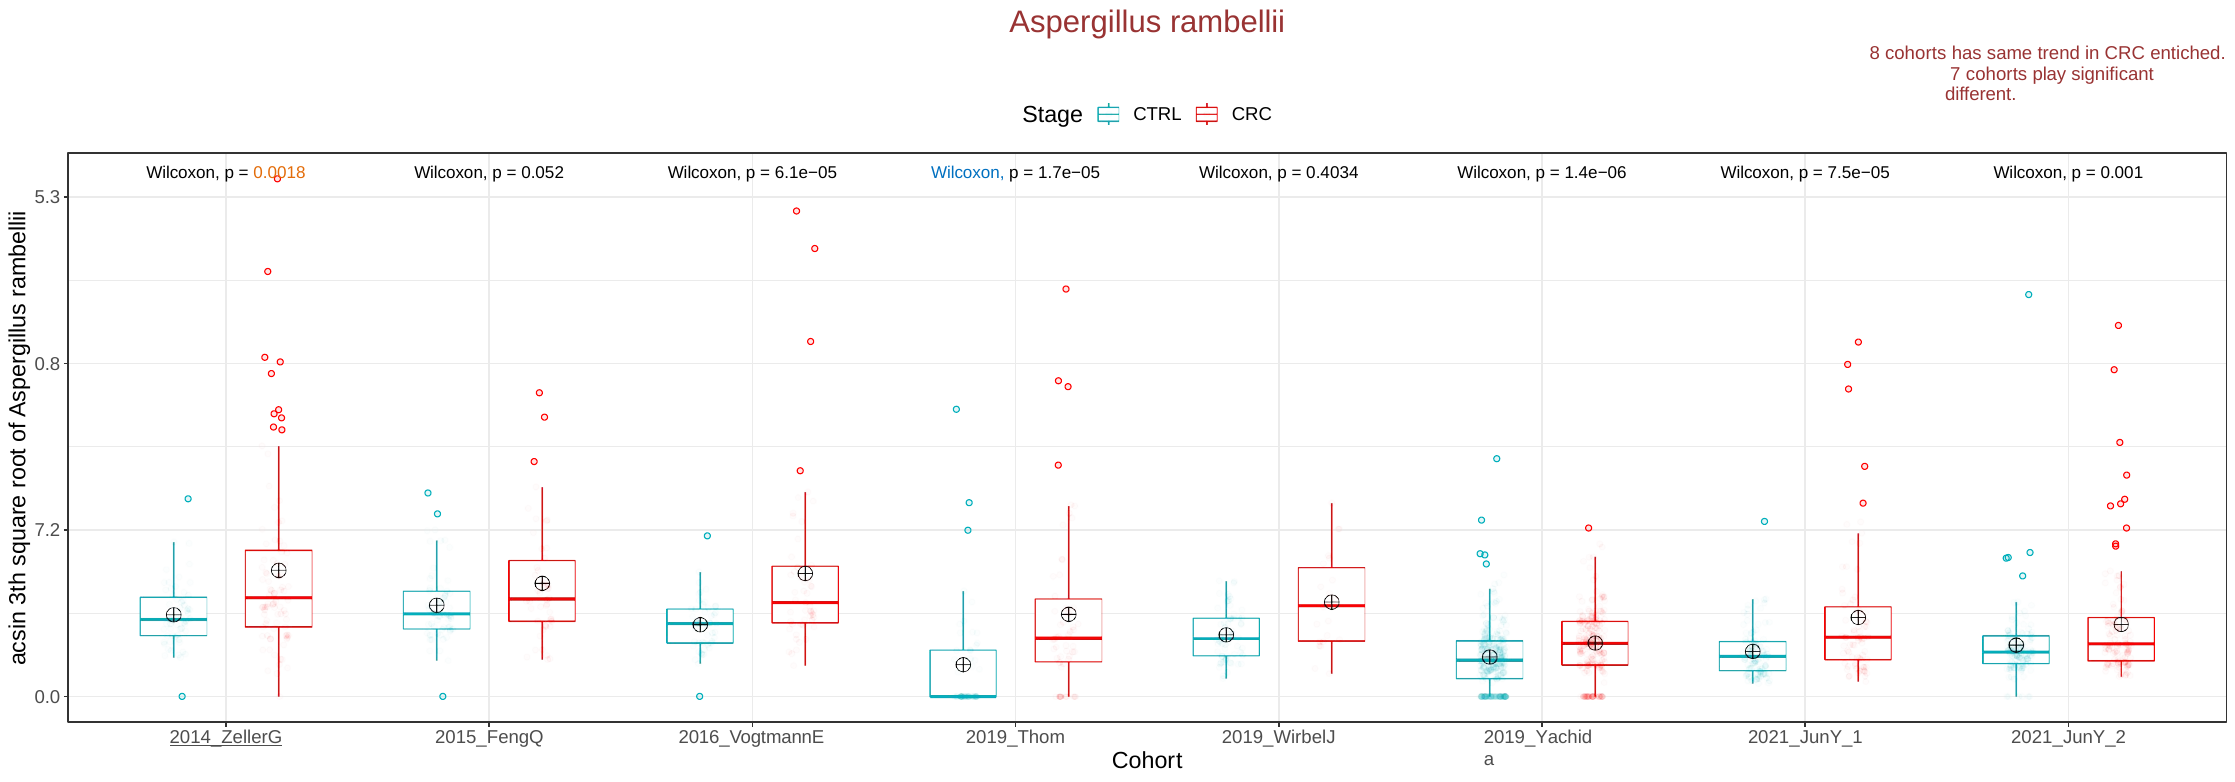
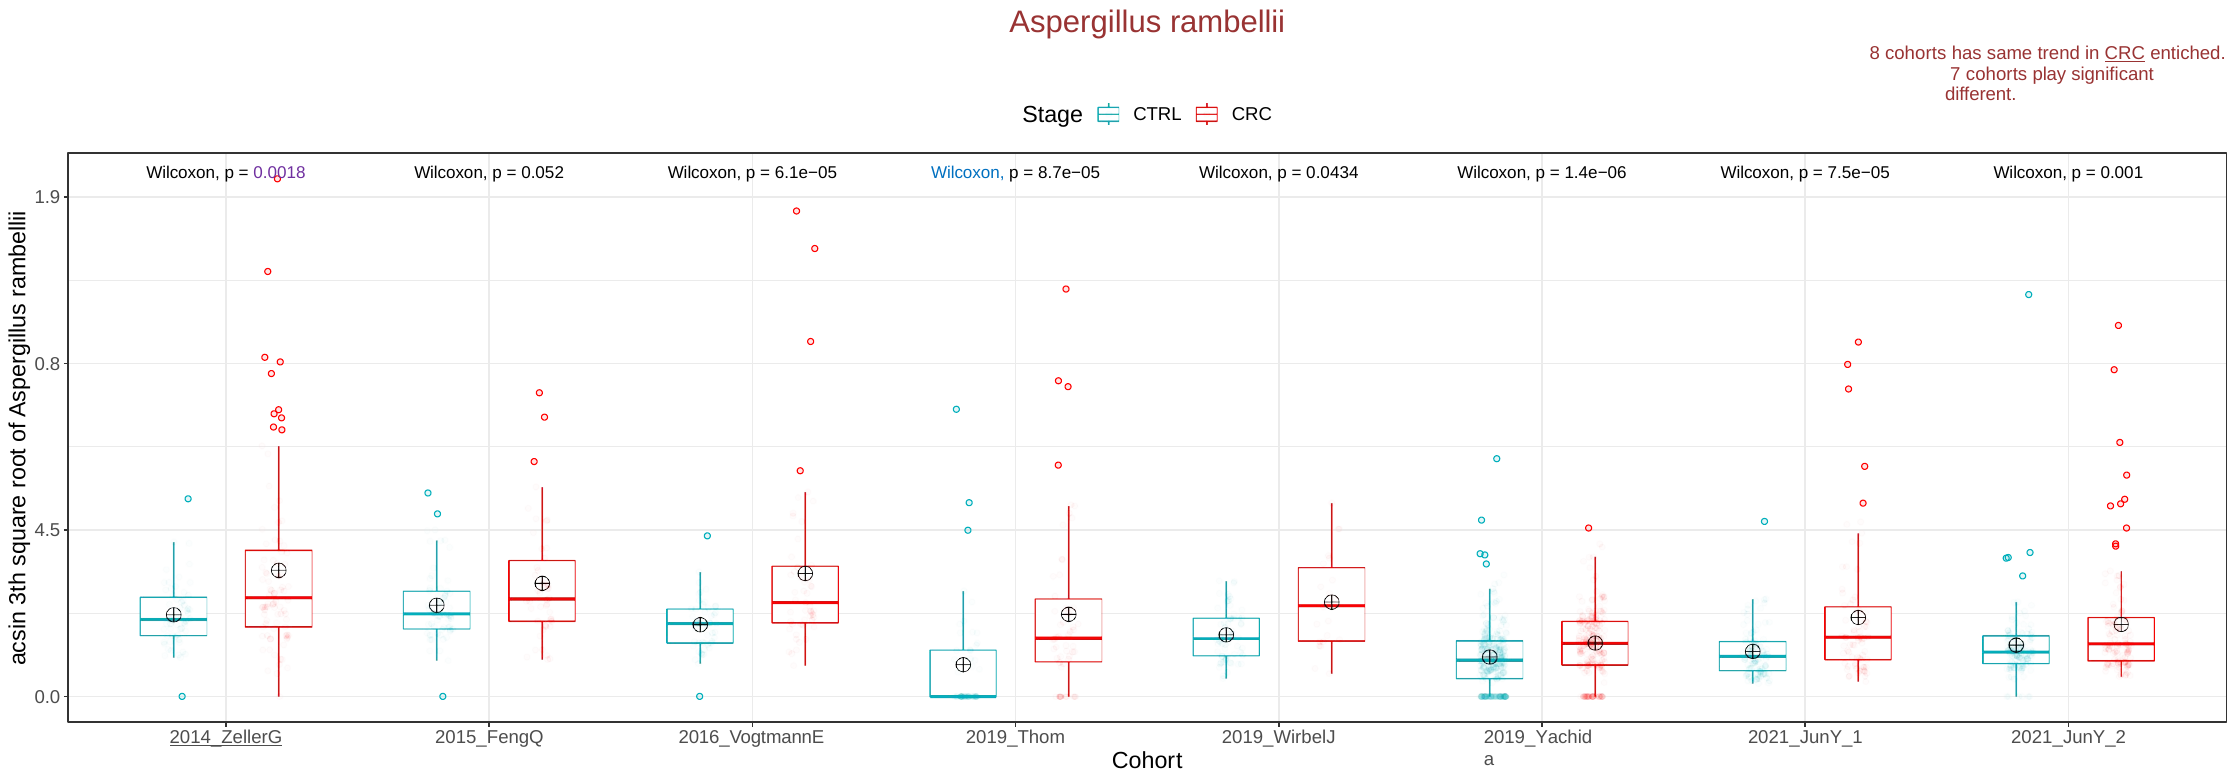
CRC at (2125, 54) underline: none -> present
0.0018 colour: orange -> purple
1.7e−05: 1.7e−05 -> 8.7e−05
0.4034: 0.4034 -> 0.0434
5.3: 5.3 -> 1.9
7.2: 7.2 -> 4.5
